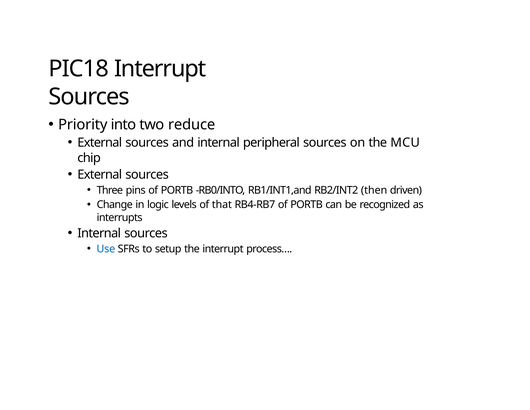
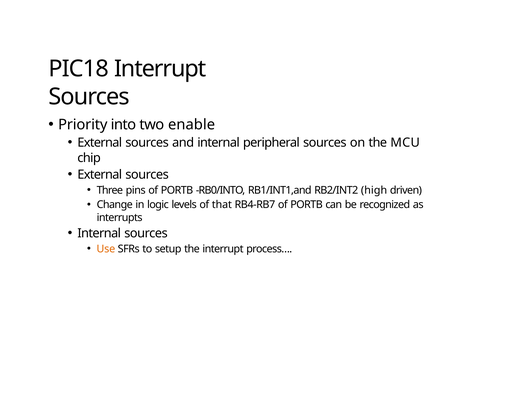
reduce: reduce -> enable
then: then -> high
Use colour: blue -> orange
